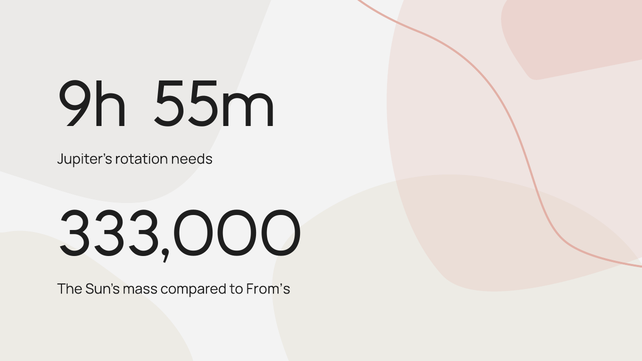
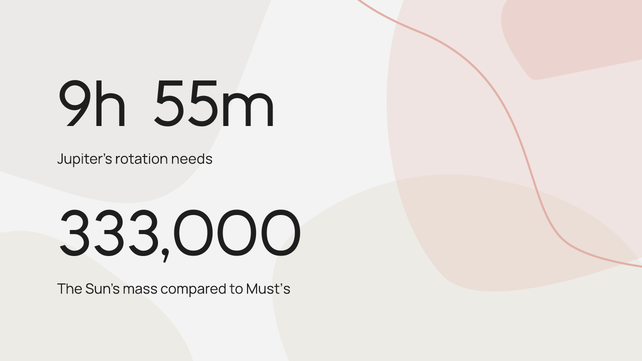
From’s: From’s -> Must’s
